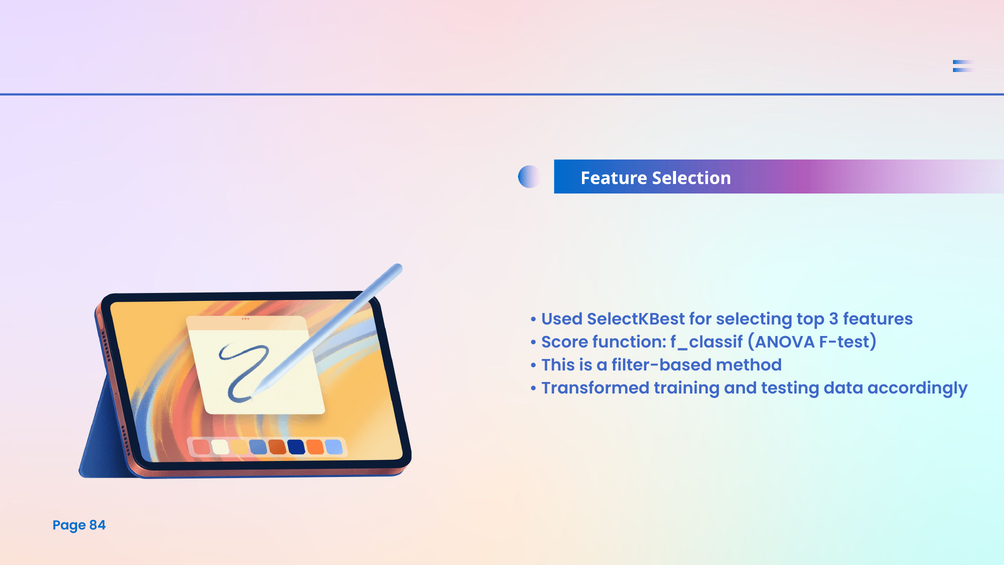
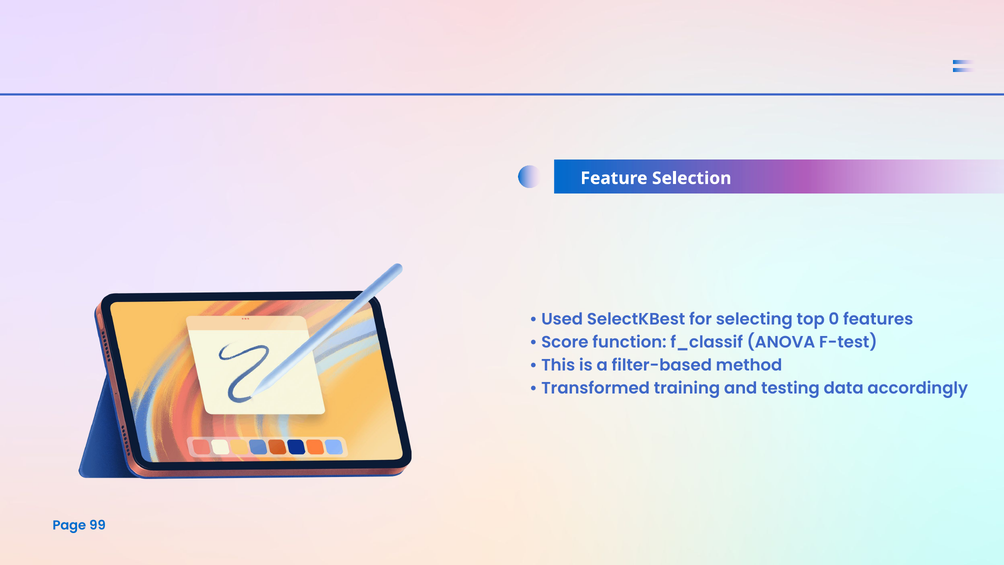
3: 3 -> 0
84: 84 -> 99
